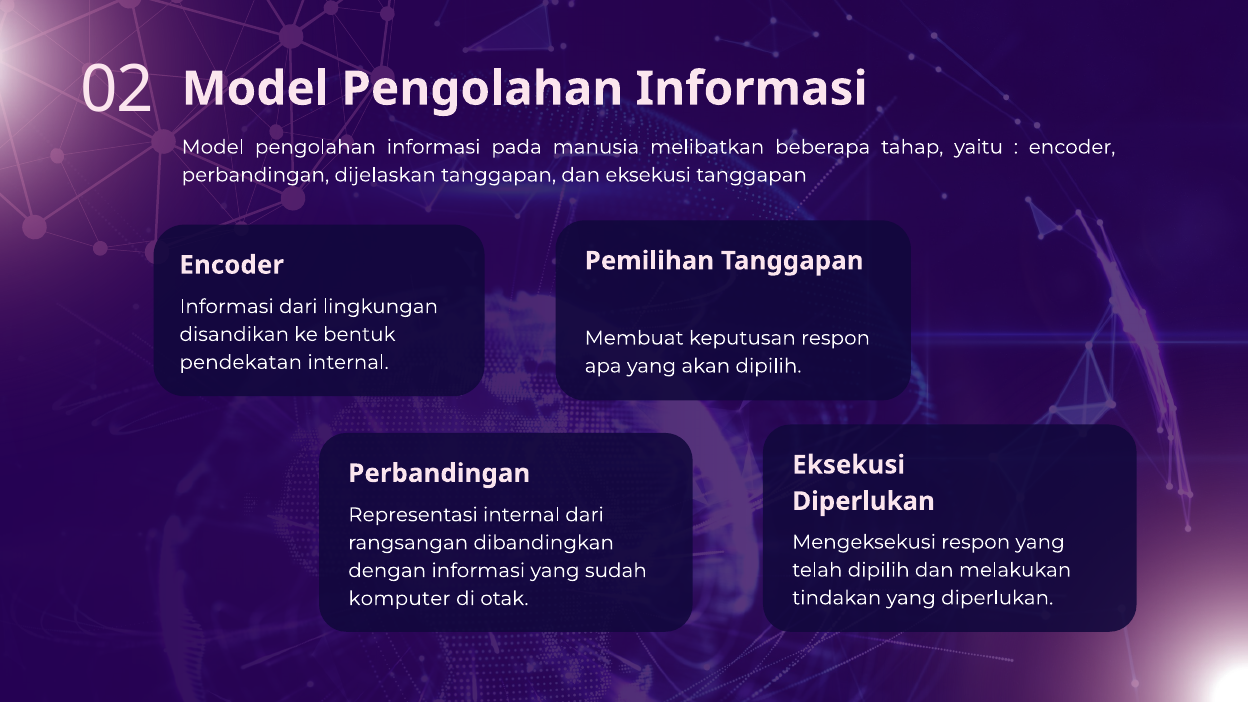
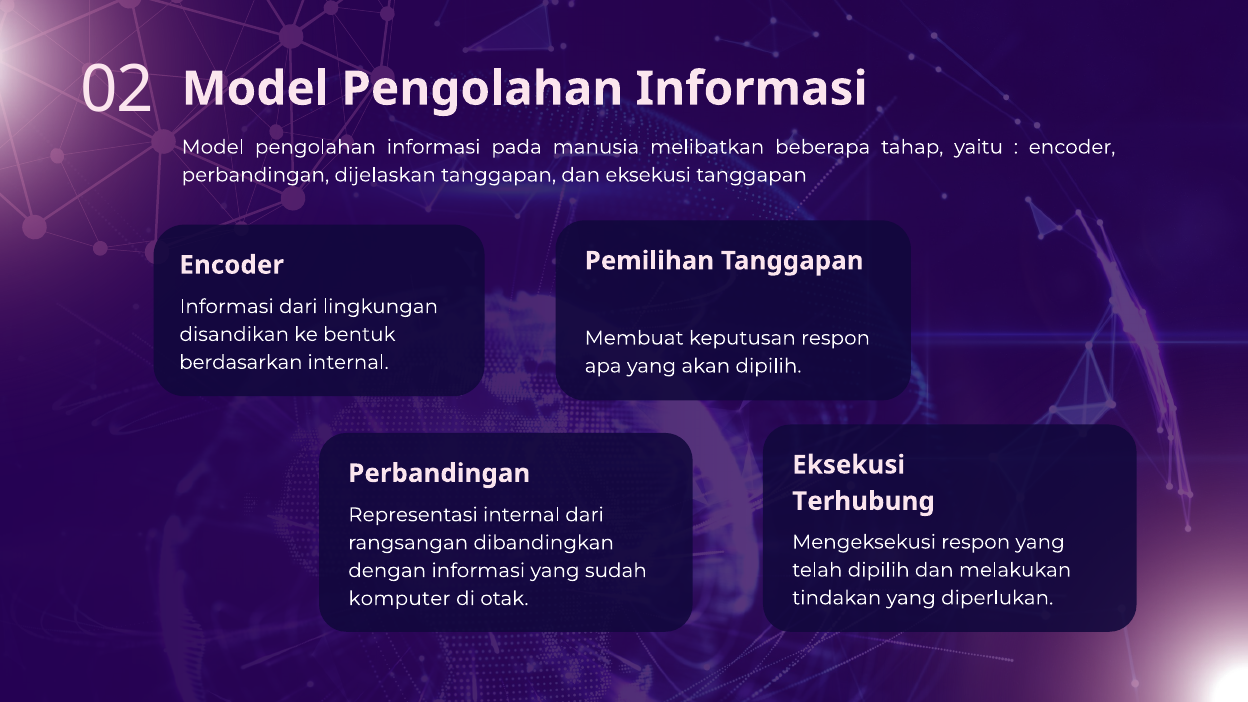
pendekatan: pendekatan -> berdasarkan
Diperlukan at (864, 501): Diperlukan -> Terhubung
